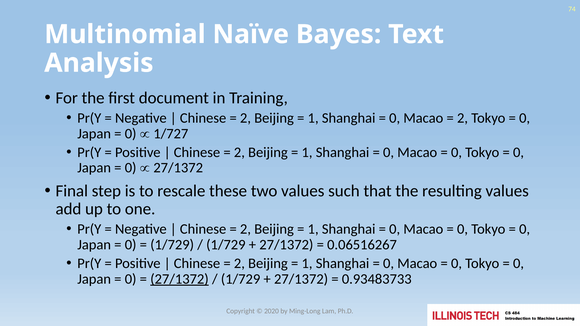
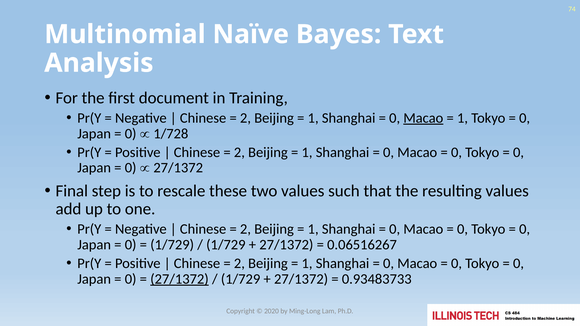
Macao at (423, 118) underline: none -> present
2 at (463, 118): 2 -> 1
1/727: 1/727 -> 1/728
